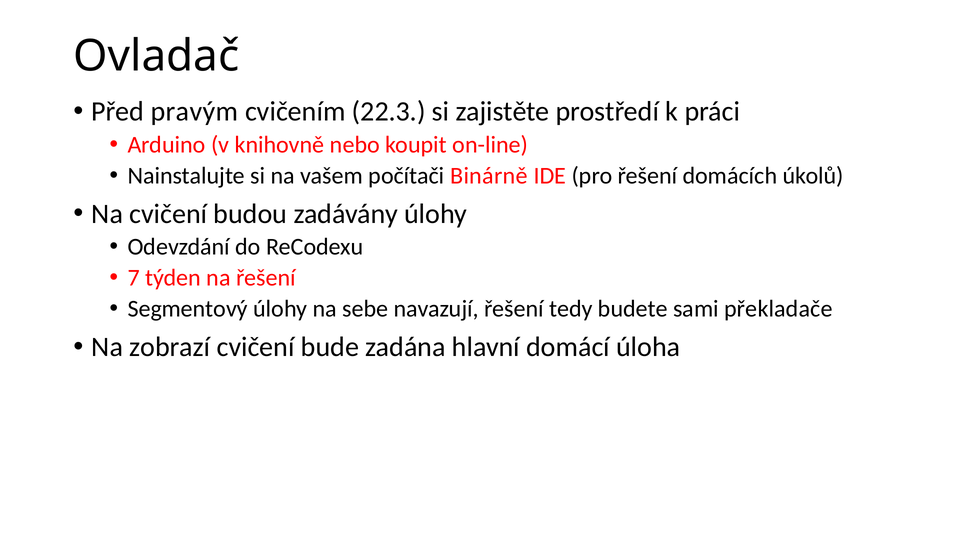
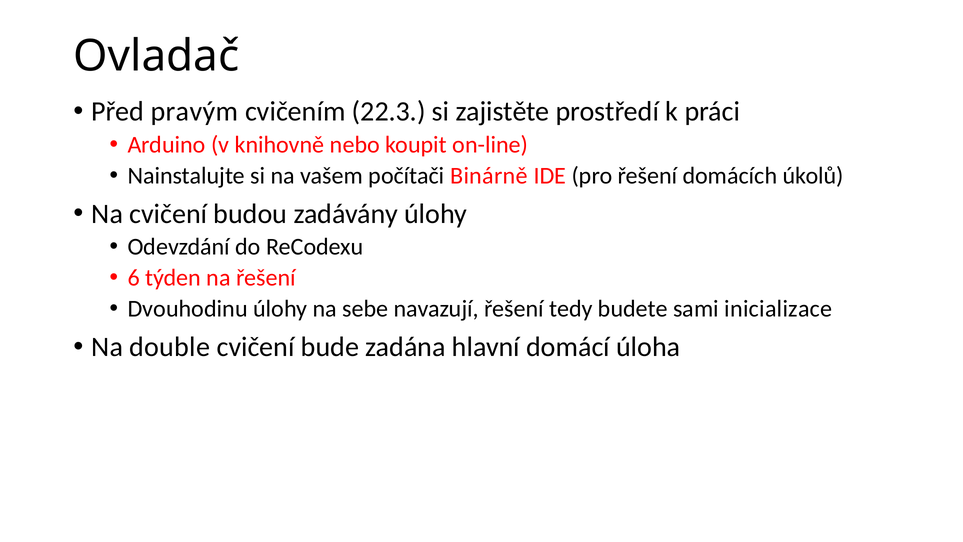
7: 7 -> 6
Segmentový: Segmentový -> Dvouhodinu
překladače: překladače -> inicializace
zobrazí: zobrazí -> double
